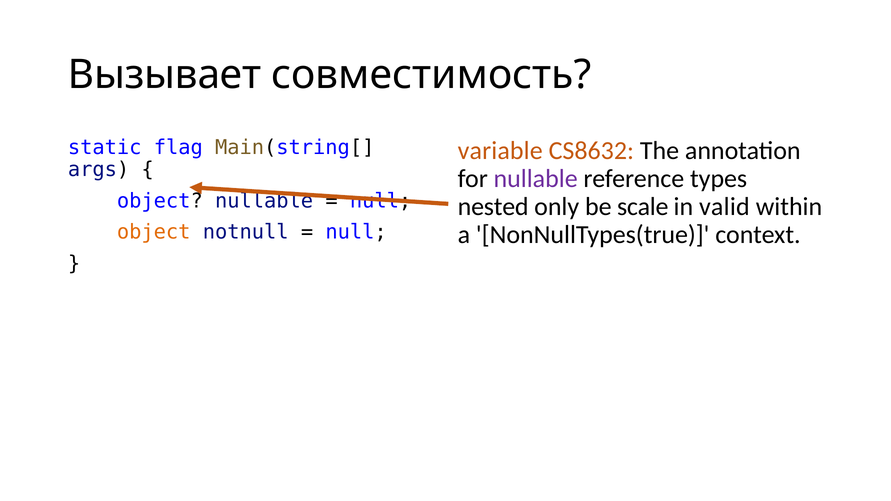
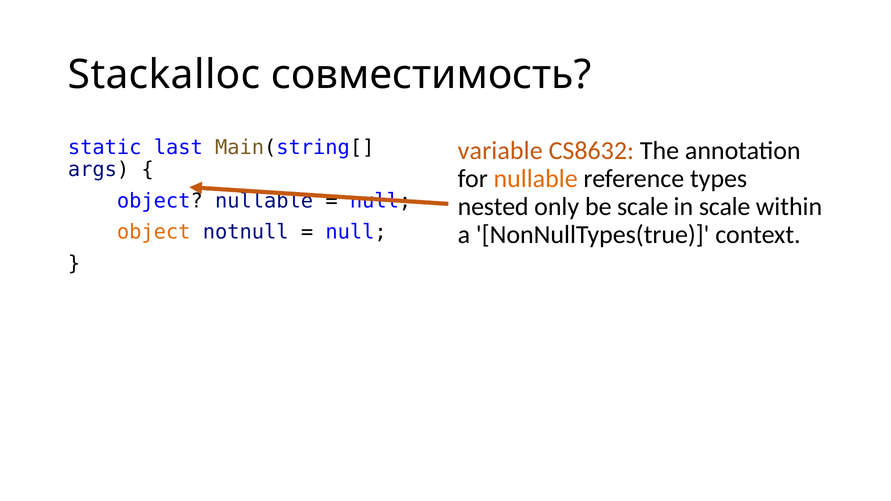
Вызывает: Вызывает -> Stackalloc
flag: flag -> last
nullable at (536, 179) colour: purple -> orange
in valid: valid -> scale
